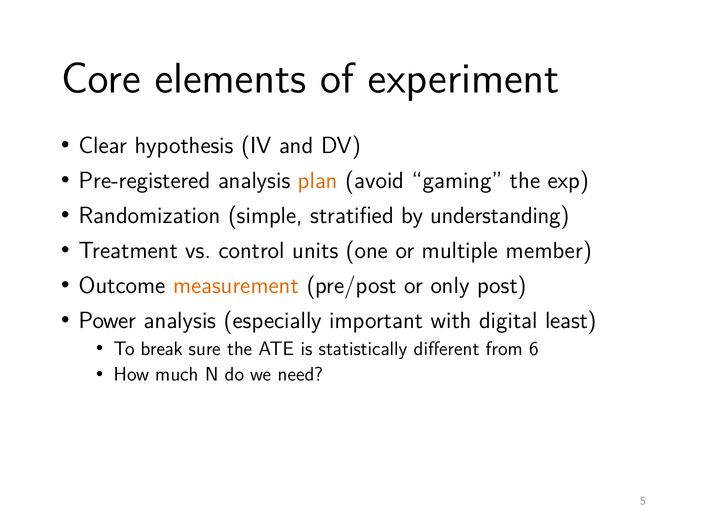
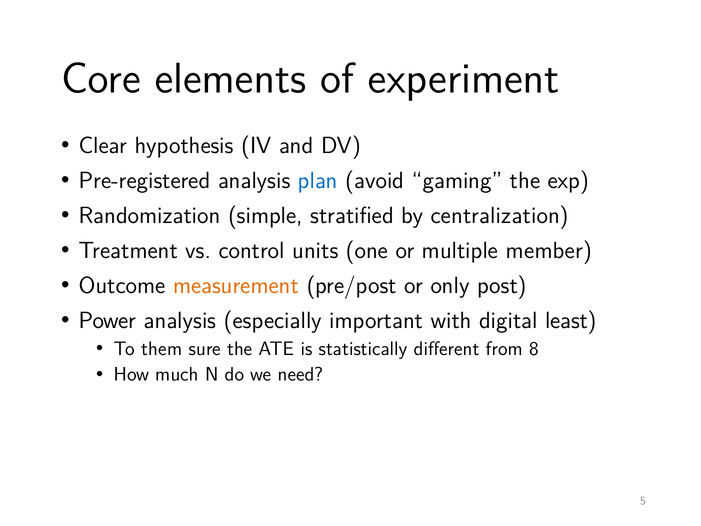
plan colour: orange -> blue
understanding: understanding -> centralization
break: break -> them
6: 6 -> 8
